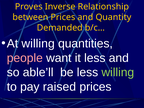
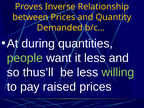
At willing: willing -> during
people colour: pink -> light green
able’ll: able’ll -> thus’ll
